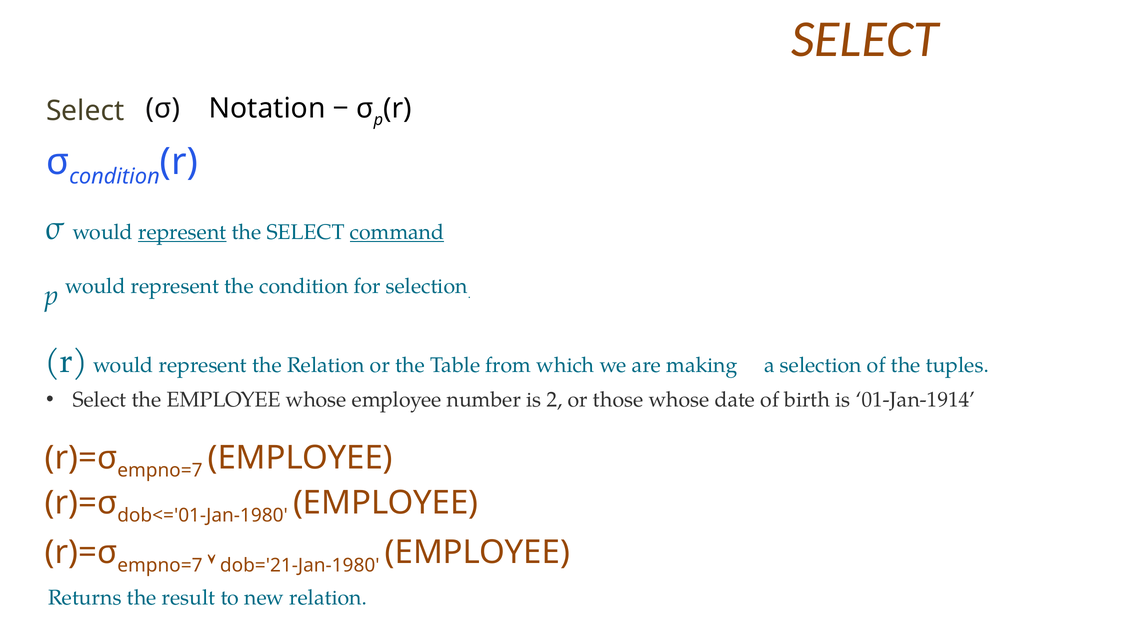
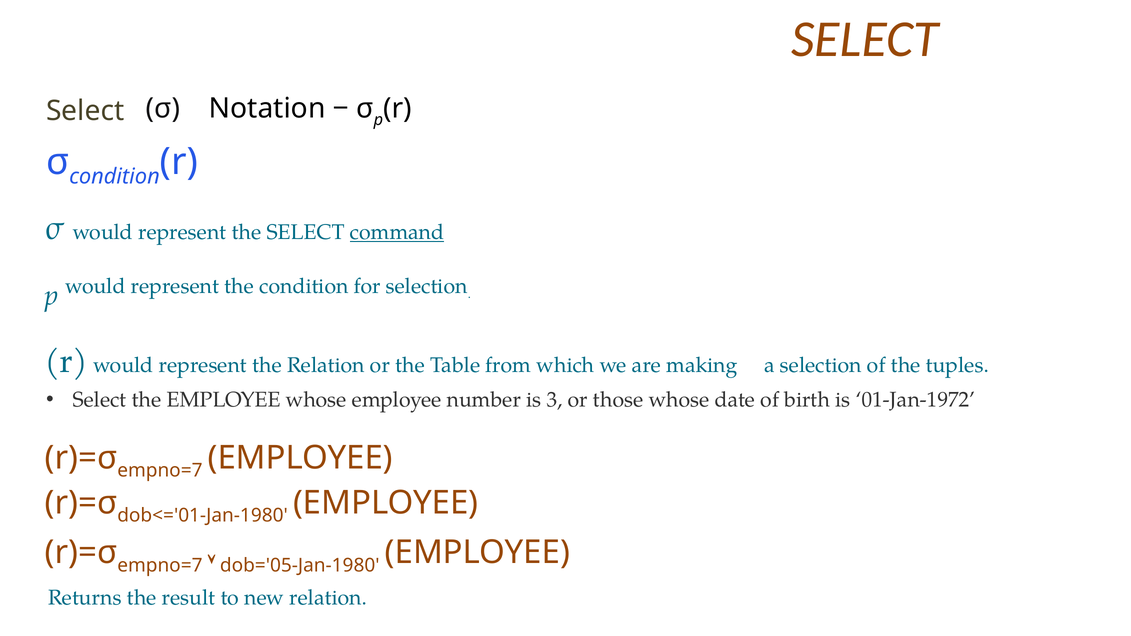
represent at (182, 233) underline: present -> none
2: 2 -> 3
01-Jan-1914: 01-Jan-1914 -> 01-Jan-1972
dob='21-Jan-1980: dob='21-Jan-1980 -> dob='05-Jan-1980
